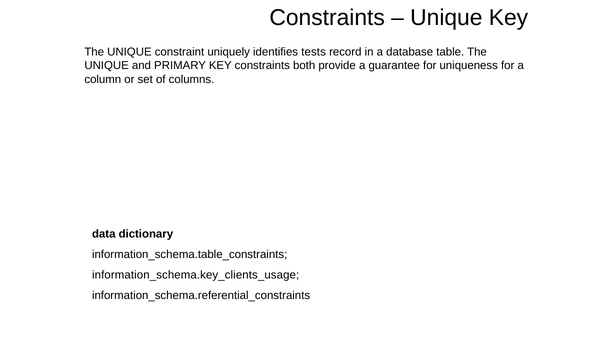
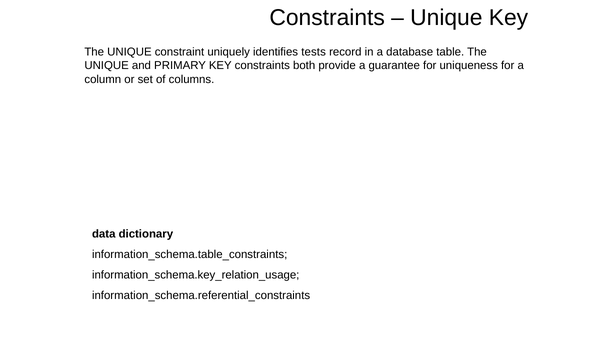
information_schema.key_clients_usage: information_schema.key_clients_usage -> information_schema.key_relation_usage
